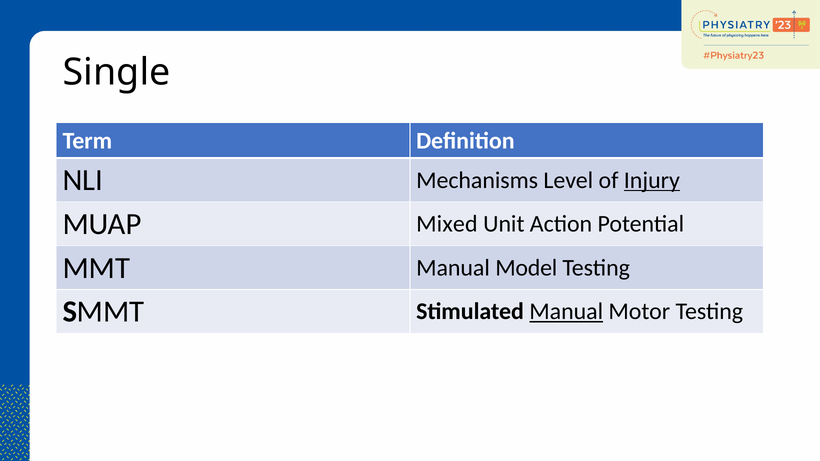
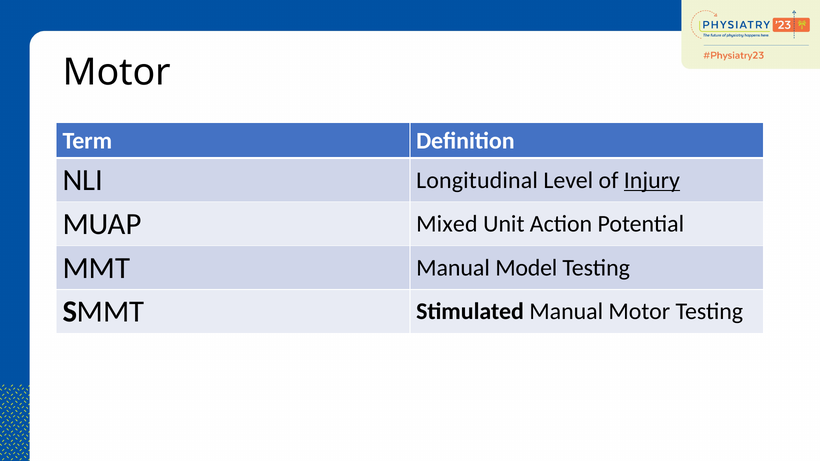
Single at (117, 73): Single -> Motor
Mechanisms: Mechanisms -> Longitudinal
Manual at (566, 312) underline: present -> none
